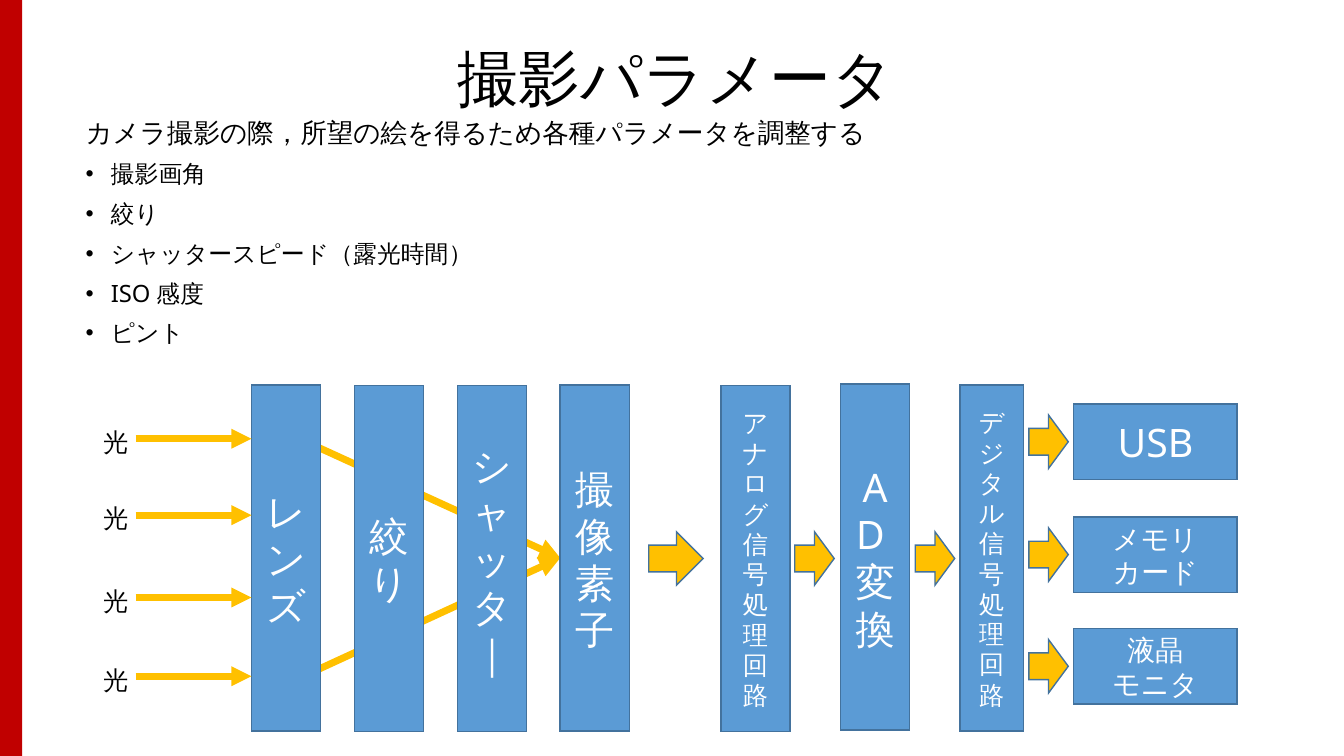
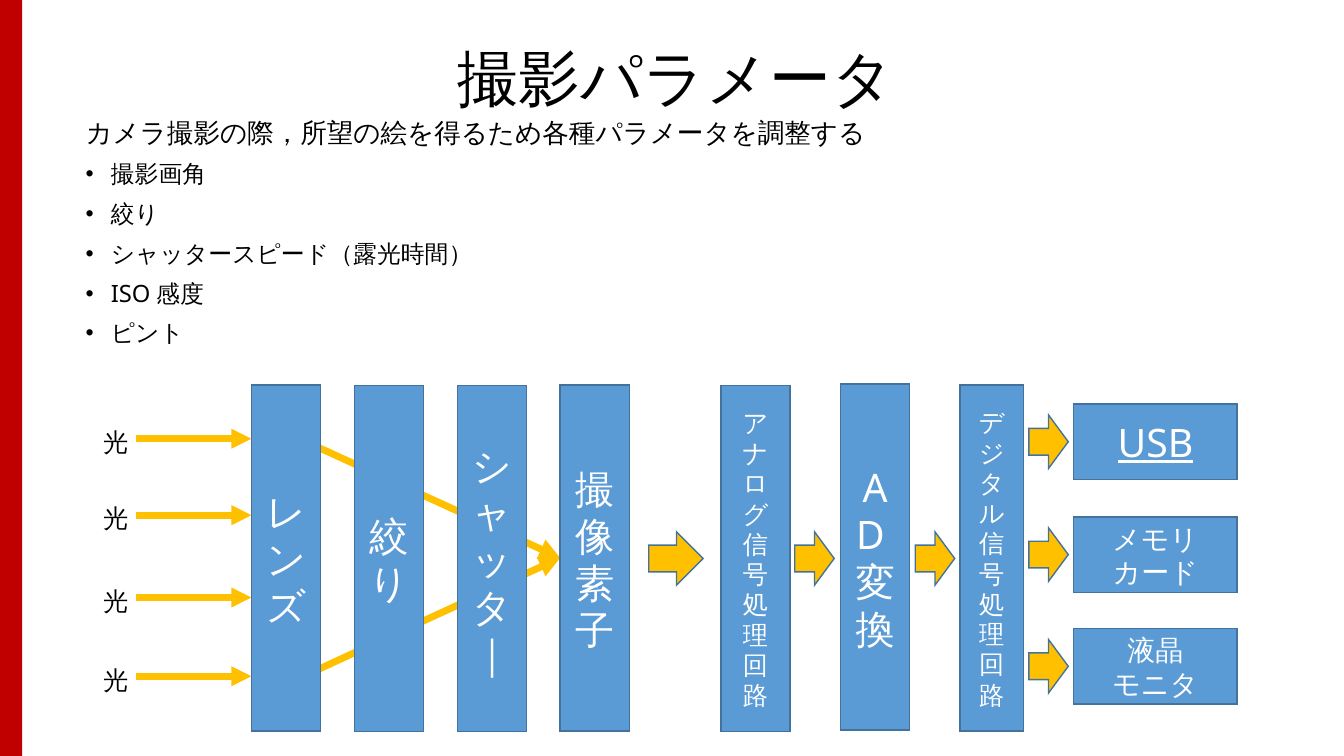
USB underline: none -> present
